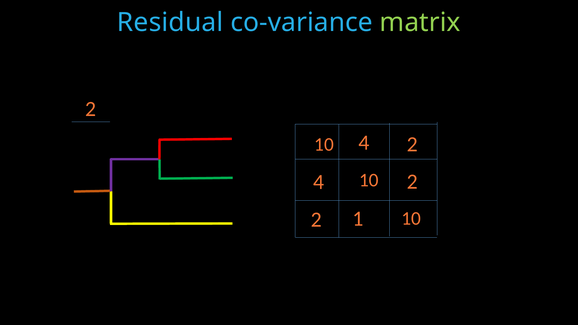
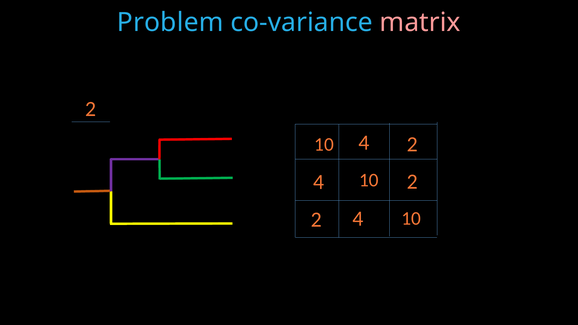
Residual: Residual -> Problem
matrix colour: light green -> pink
2 1: 1 -> 4
